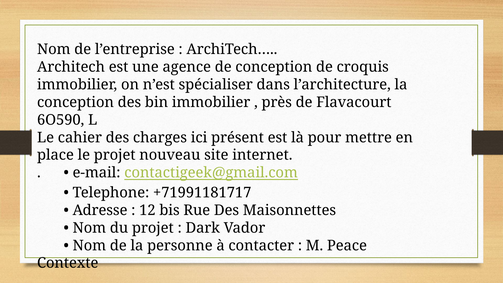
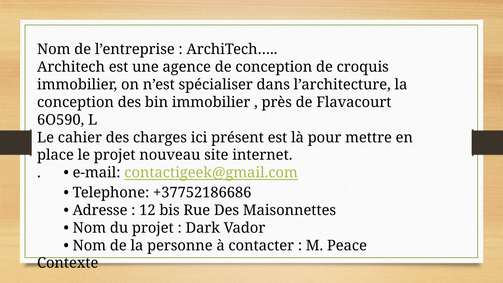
+71991181717: +71991181717 -> +37752186686
